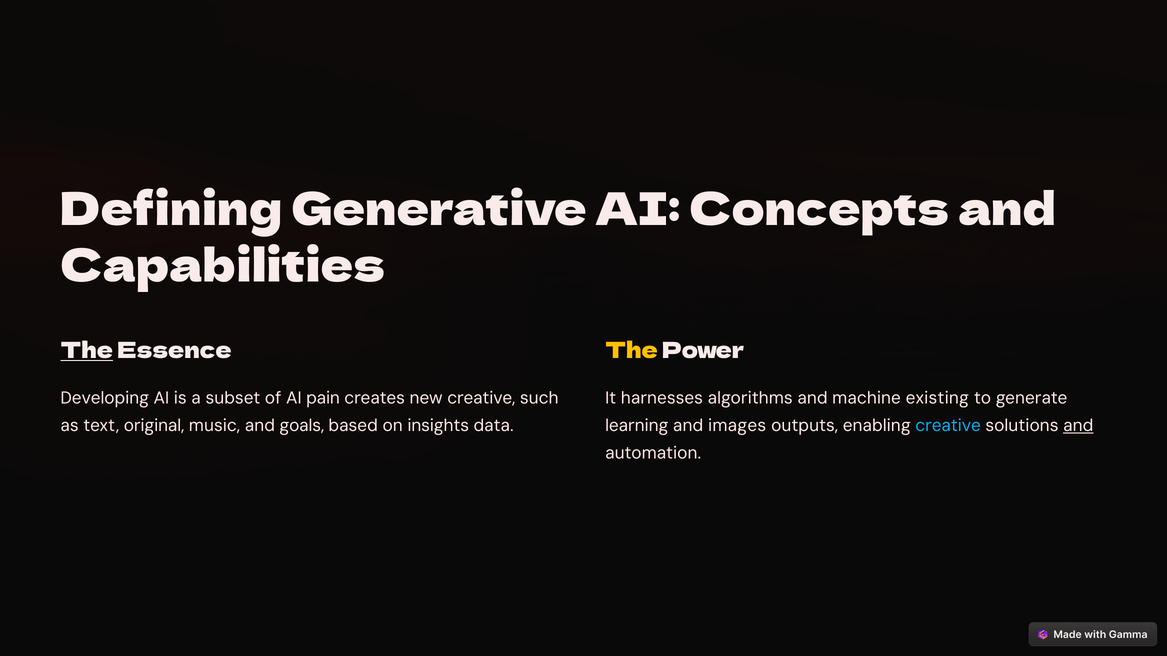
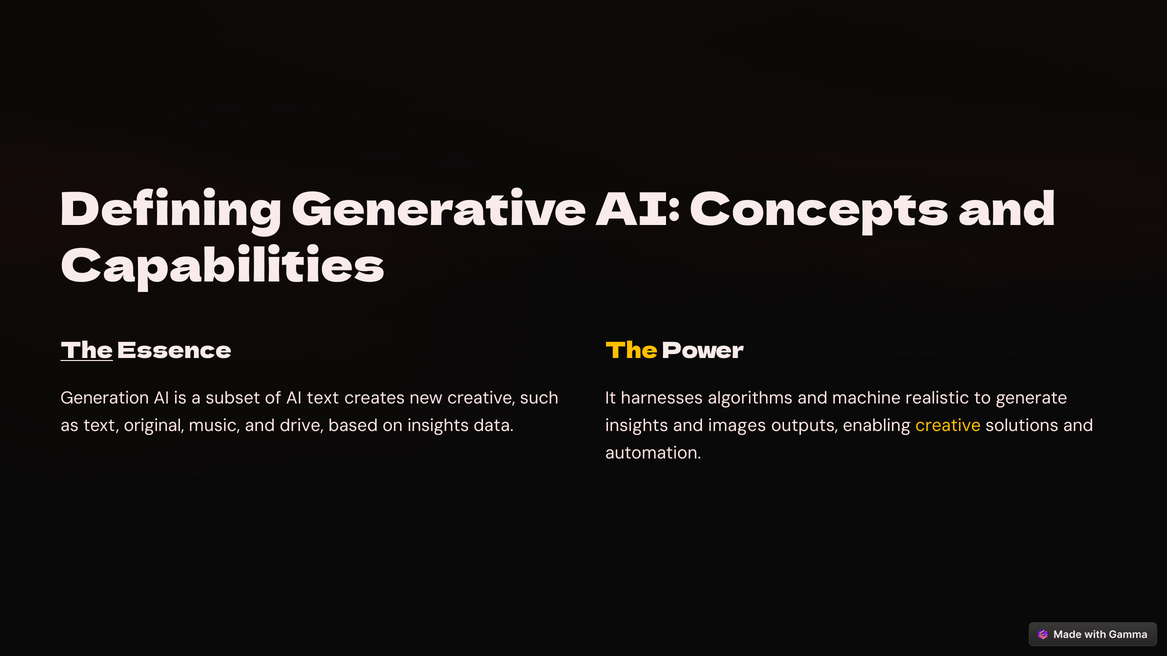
Developing: Developing -> Generation
AI pain: pain -> text
existing: existing -> realistic
goals: goals -> drive
learning at (637, 426): learning -> insights
creative at (948, 426) colour: light blue -> yellow
and at (1078, 426) underline: present -> none
